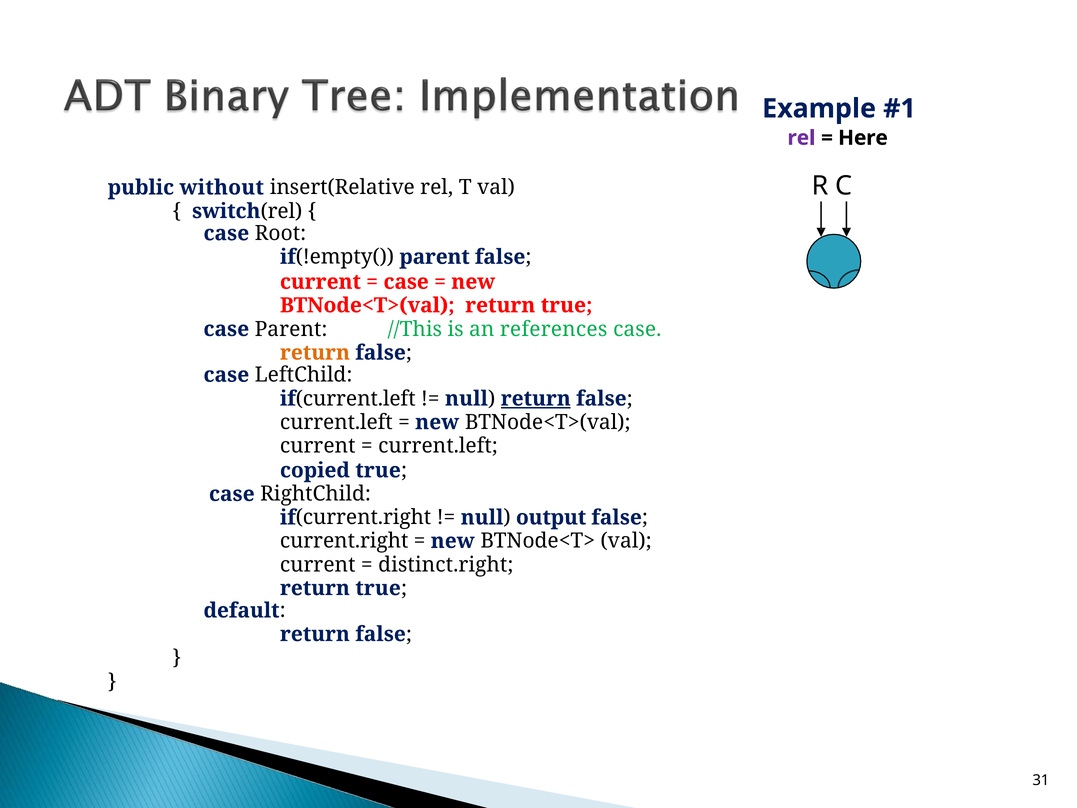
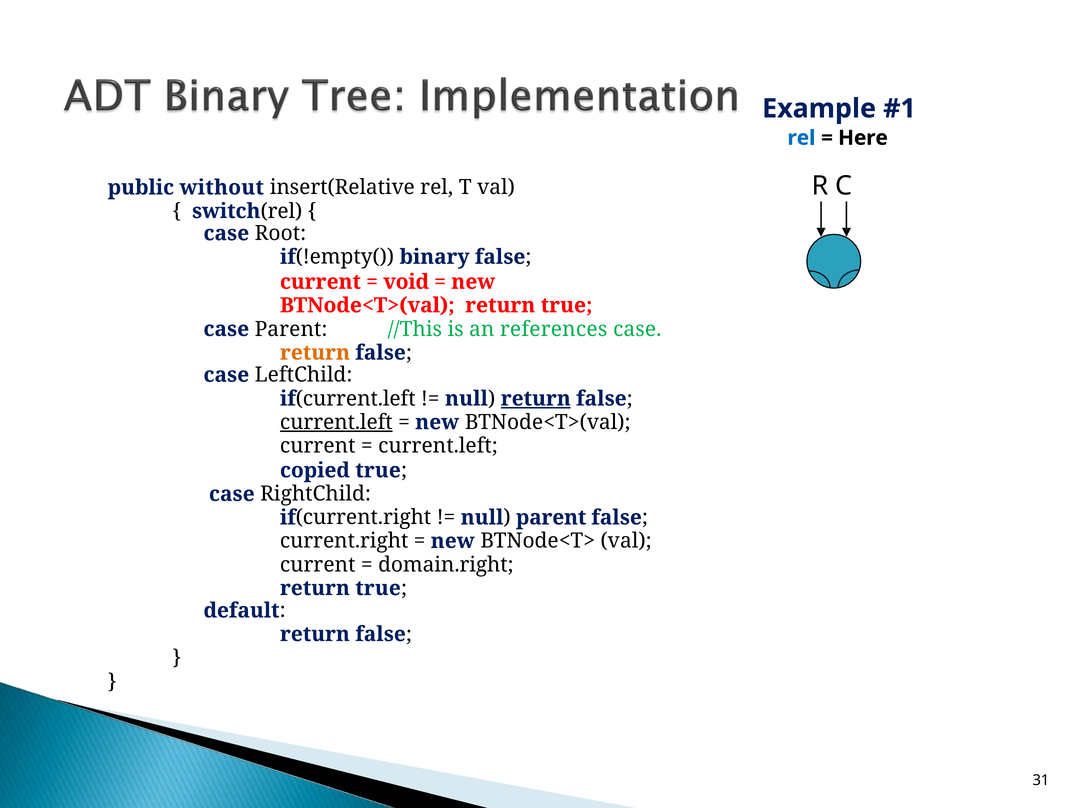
rel at (801, 138) colour: purple -> blue
if(!empty( parent: parent -> binary
case at (406, 282): case -> void
current.left at (336, 422) underline: none -> present
null output: output -> parent
distinct.right: distinct.right -> domain.right
